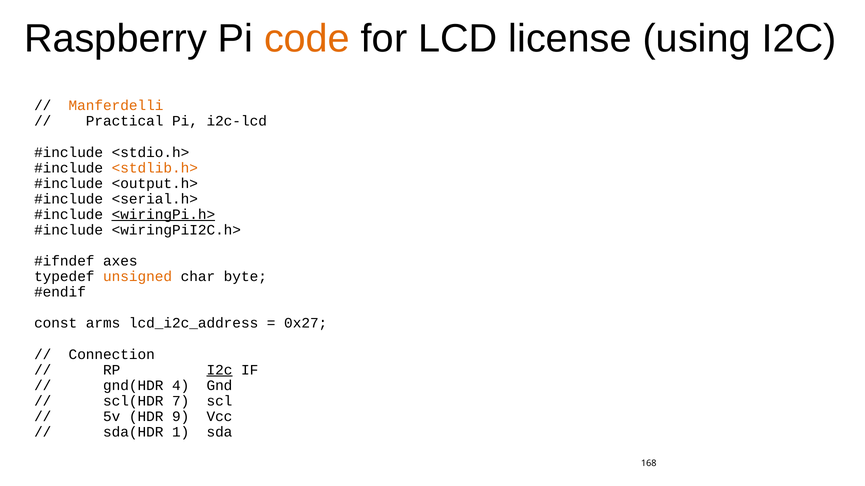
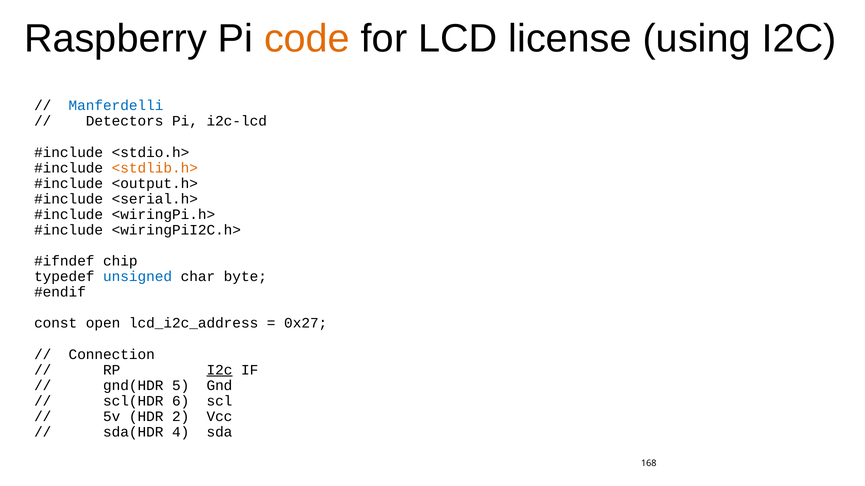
Manferdelli colour: orange -> blue
Practical: Practical -> Detectors
<wiringPi.h> underline: present -> none
axes: axes -> chip
unsigned colour: orange -> blue
arms: arms -> open
4: 4 -> 5
7: 7 -> 6
9: 9 -> 2
1: 1 -> 4
